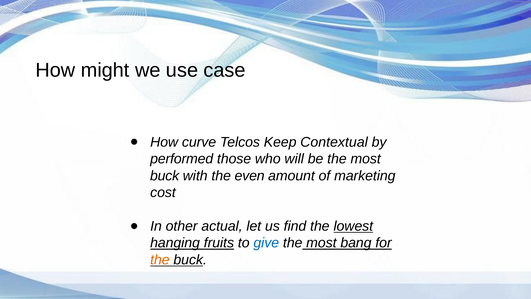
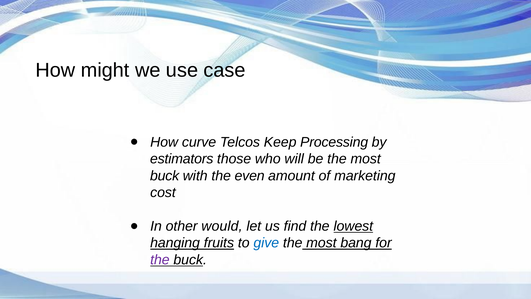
Contextual: Contextual -> Processing
performed: performed -> estimators
actual: actual -> would
the at (160, 260) colour: orange -> purple
